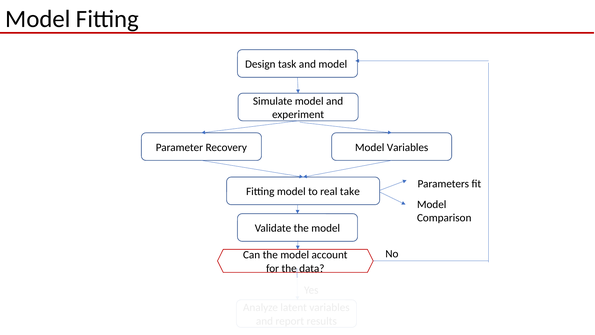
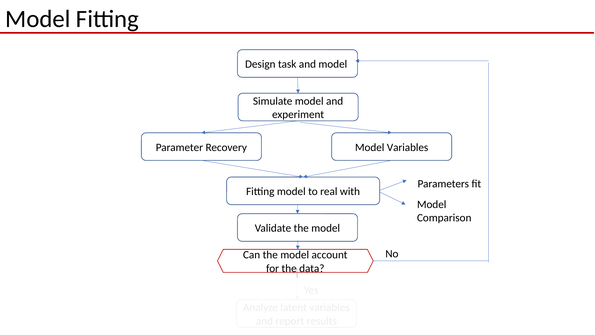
take: take -> with
